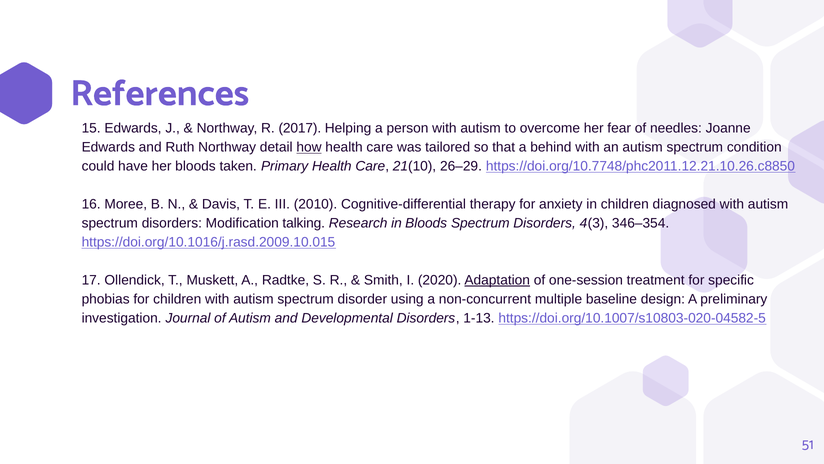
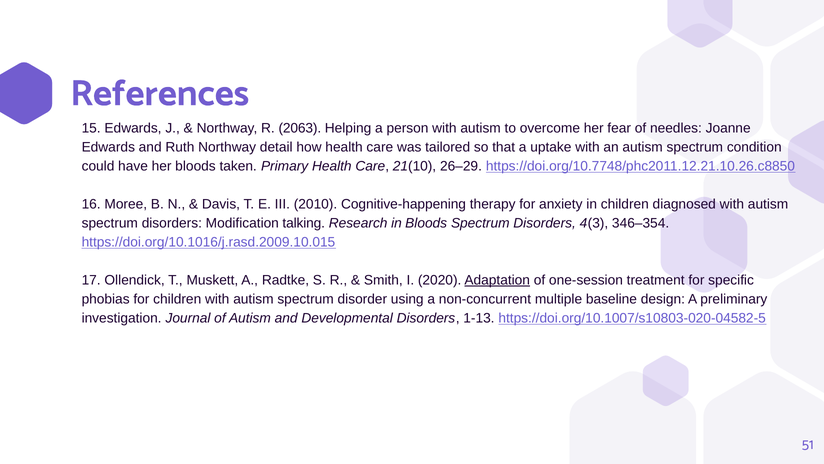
2017: 2017 -> 2063
how underline: present -> none
behind: behind -> uptake
Cognitive-differential: Cognitive-differential -> Cognitive-happening
